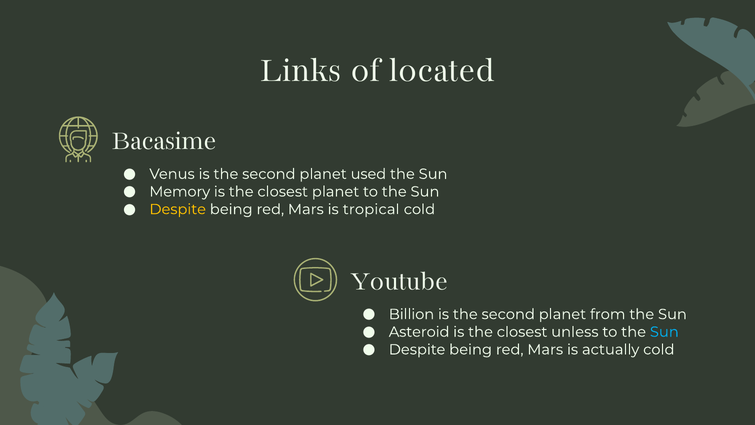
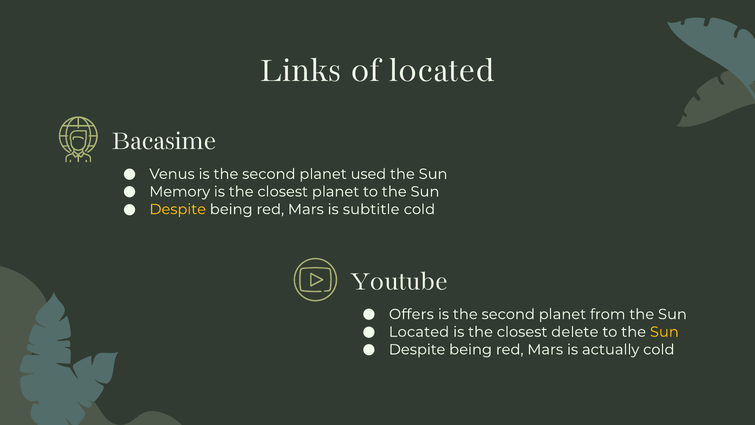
tropical: tropical -> subtitle
Billion: Billion -> Offers
Asteroid at (419, 332): Asteroid -> Located
unless: unless -> delete
Sun at (664, 332) colour: light blue -> yellow
